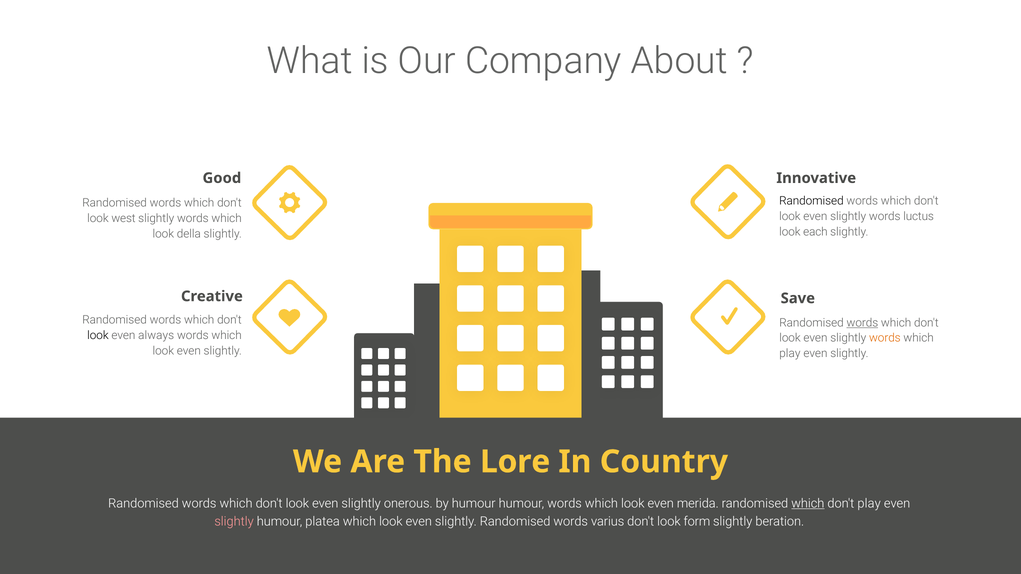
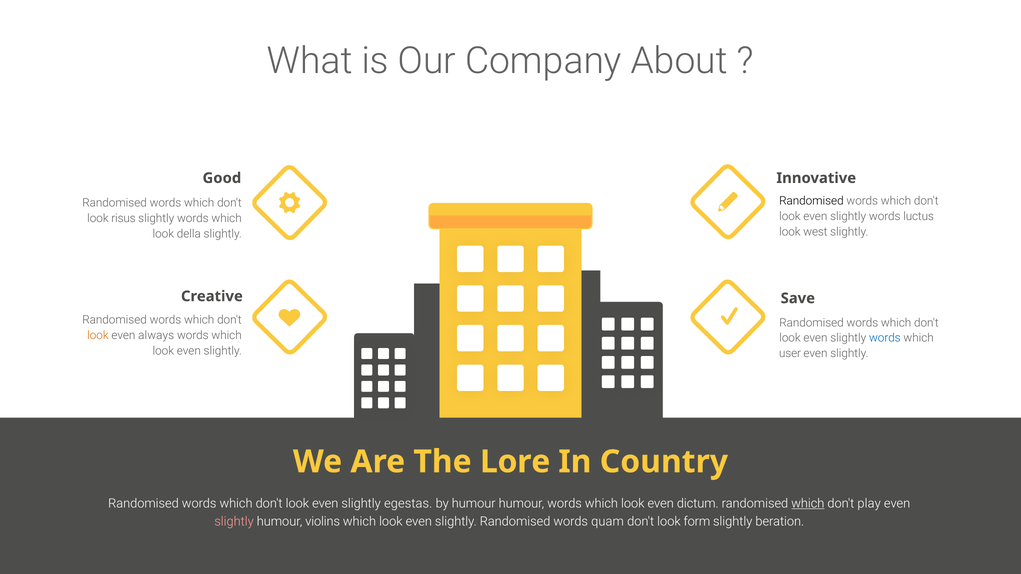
west: west -> risus
each: each -> west
words at (862, 323) underline: present -> none
look at (98, 336) colour: black -> orange
words at (885, 338) colour: orange -> blue
play at (790, 354): play -> user
onerous: onerous -> egestas
merida: merida -> dictum
platea: platea -> violins
varius: varius -> quam
